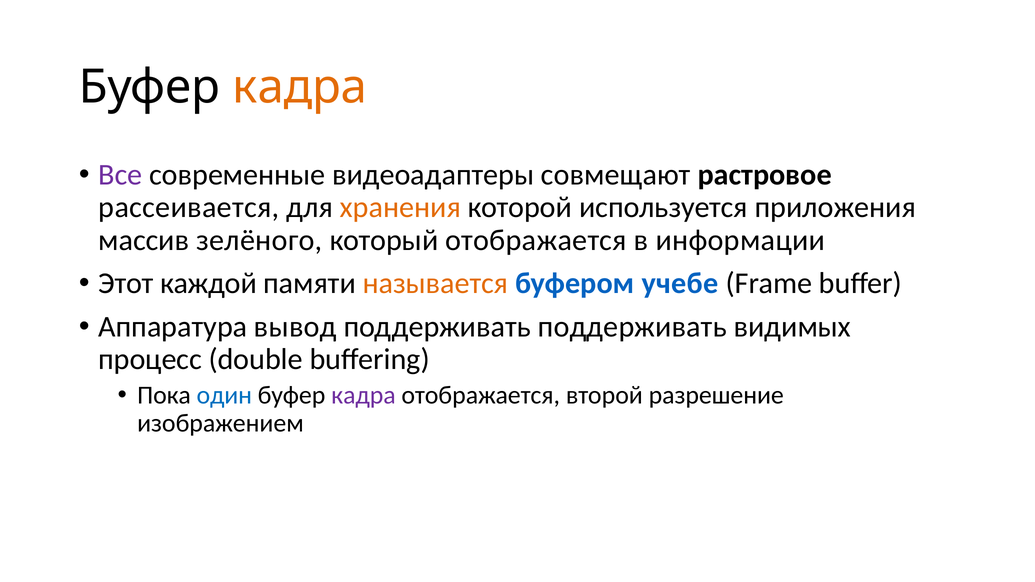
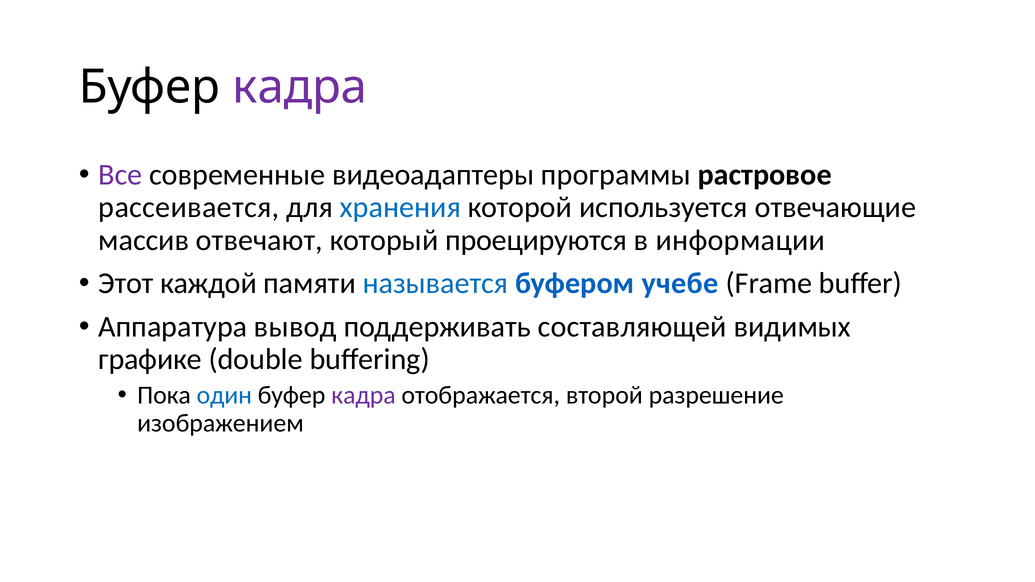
кадра at (300, 87) colour: orange -> purple
совмещают: совмещают -> программы
хранения colour: orange -> blue
приложения: приложения -> отвечающие
зелёного: зелёного -> отвечают
который отображается: отображается -> проецируются
называется colour: orange -> blue
поддерживать поддерживать: поддерживать -> составляющей
процесс: процесс -> графике
